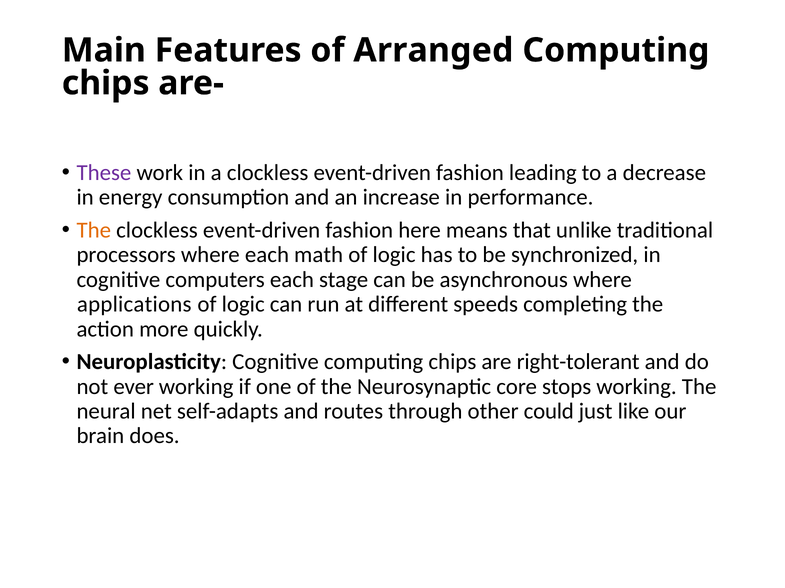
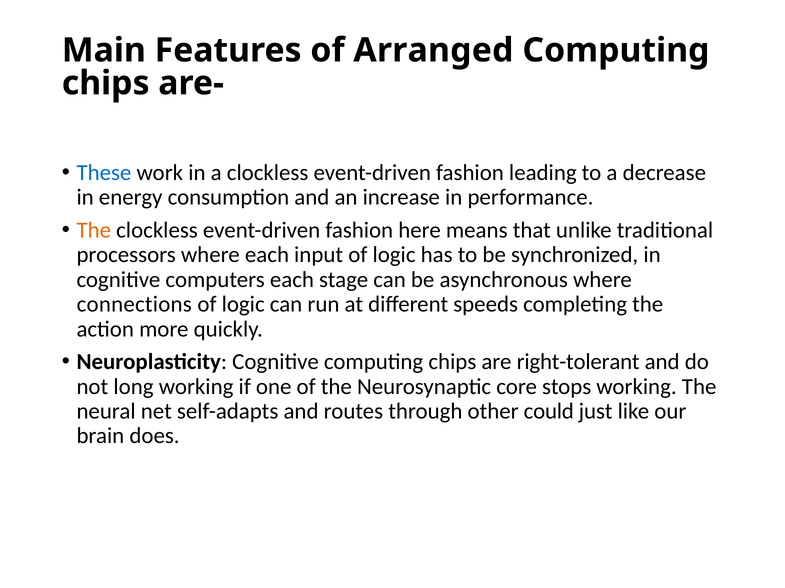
These colour: purple -> blue
math: math -> input
applications: applications -> connections
ever: ever -> long
